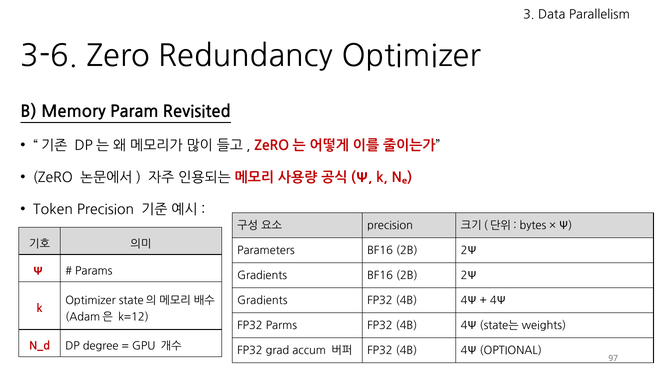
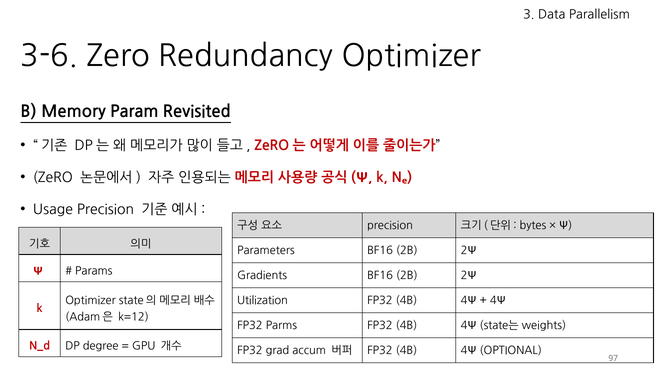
Token: Token -> Usage
Gradients at (262, 301): Gradients -> Utilization
